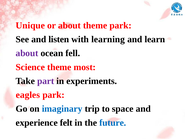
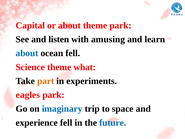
Unique: Unique -> Capital
learning: learning -> amusing
about at (27, 53) colour: purple -> blue
most: most -> what
part colour: purple -> orange
experience felt: felt -> fell
